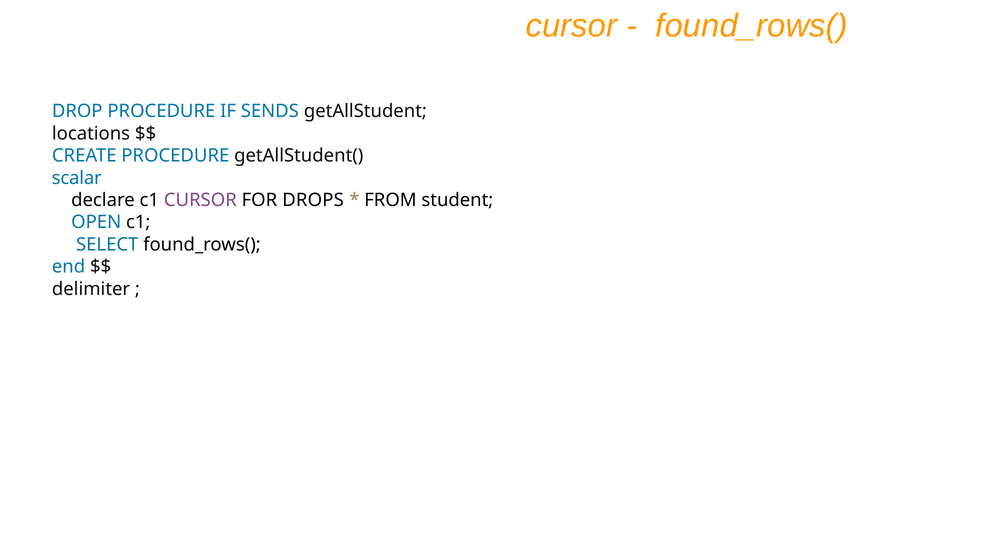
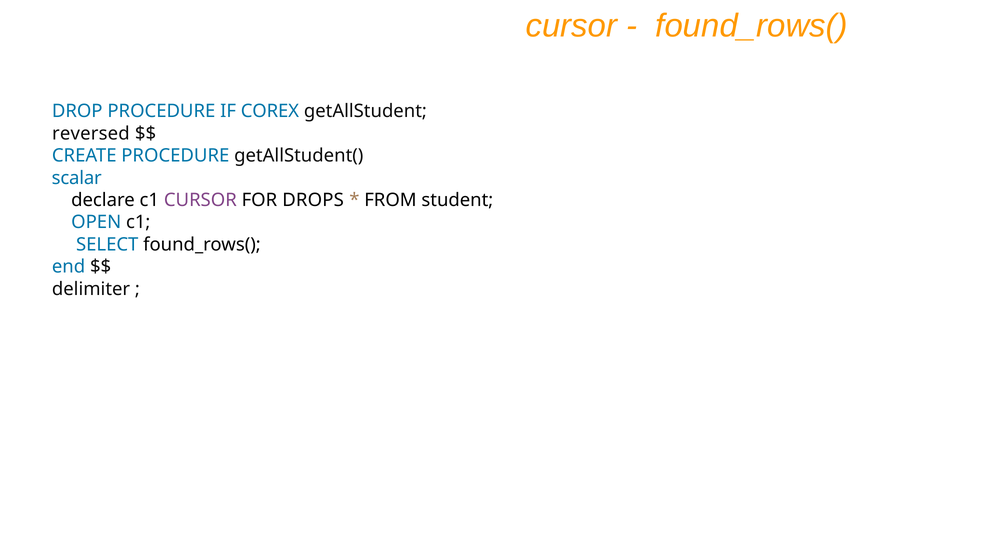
SENDS: SENDS -> COREX
locations: locations -> reversed
